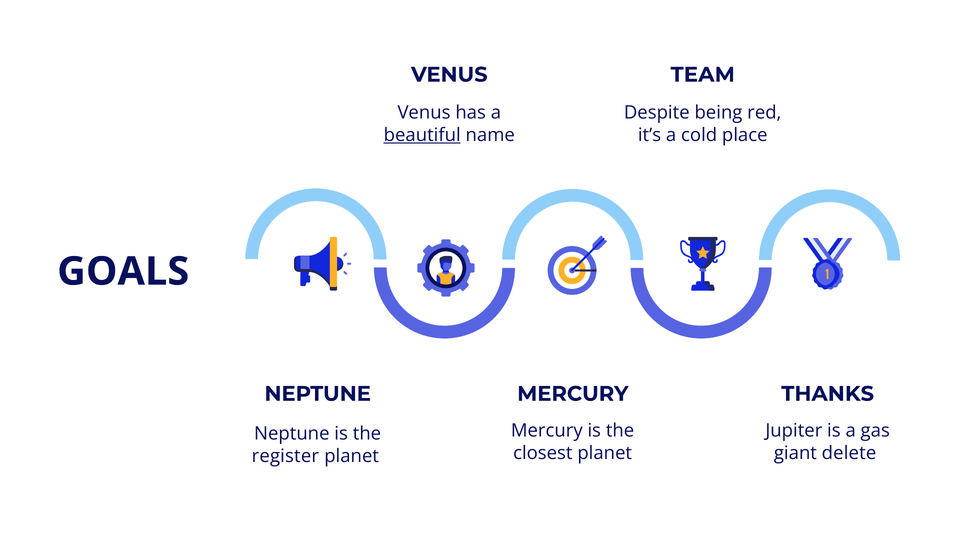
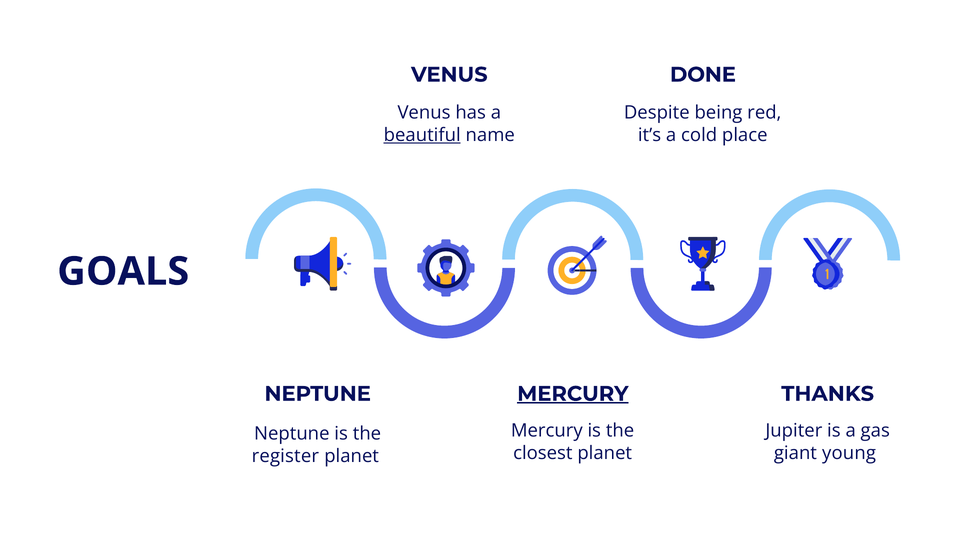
TEAM: TEAM -> DONE
MERCURY at (573, 394) underline: none -> present
delete: delete -> young
